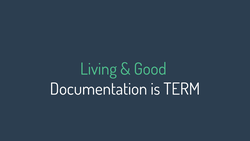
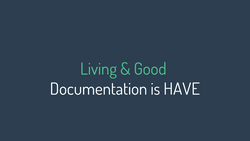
TERM: TERM -> HAVE
